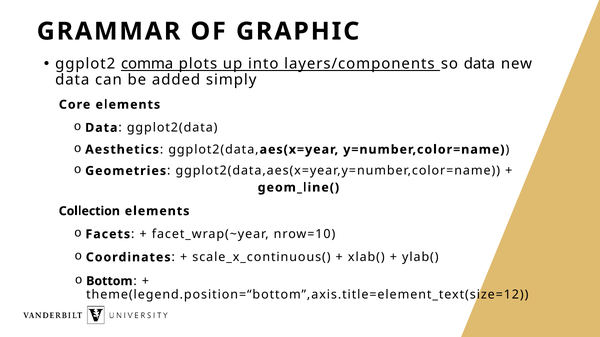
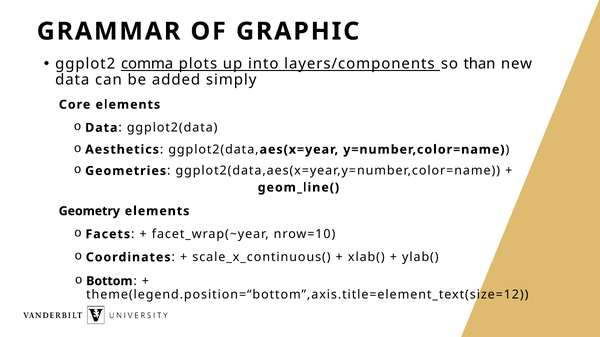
so data: data -> than
Collection: Collection -> Geometry
